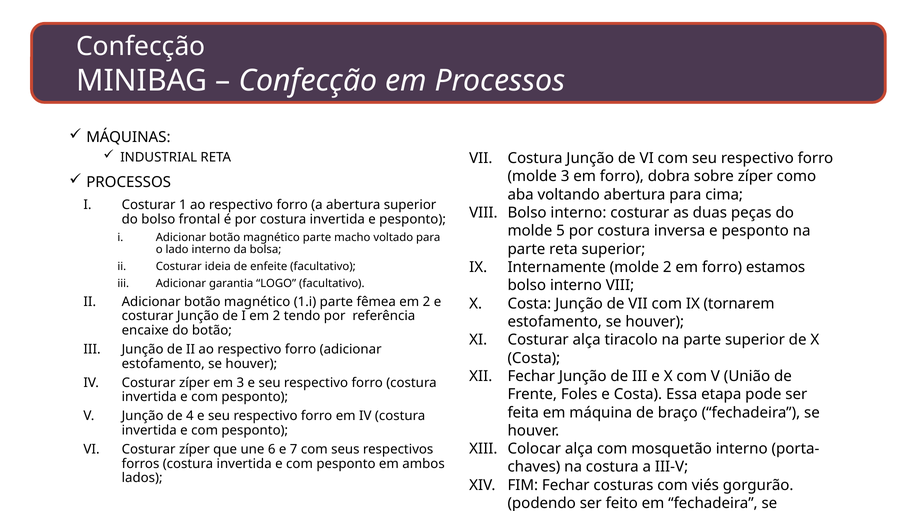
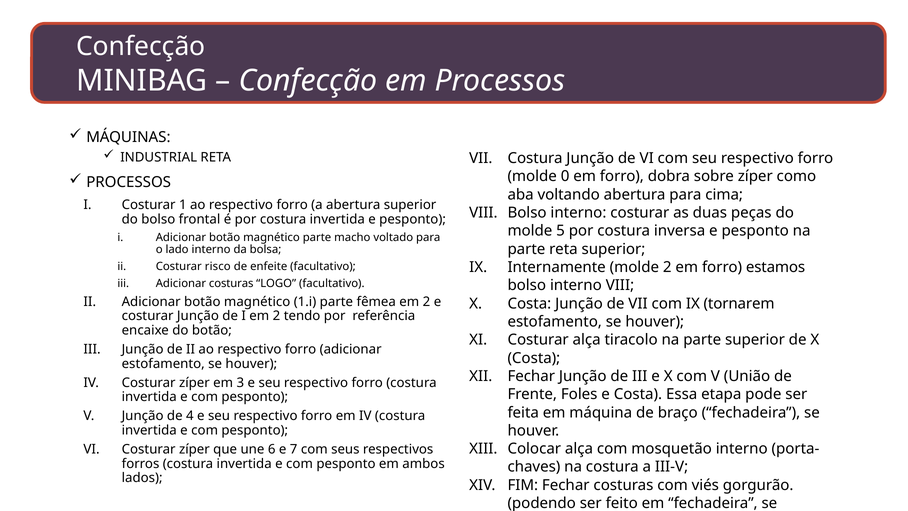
molde 3: 3 -> 0
ideia: ideia -> risco
Adicionar garantia: garantia -> costuras
